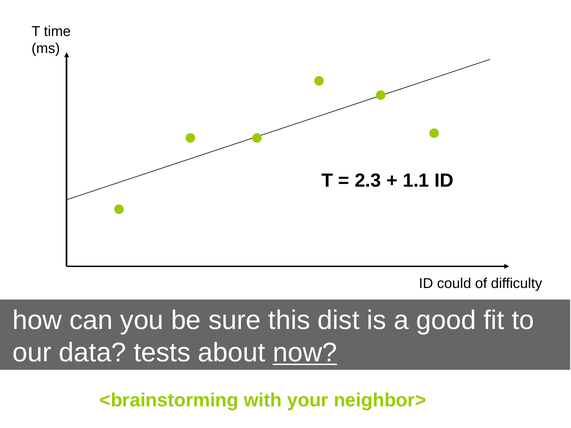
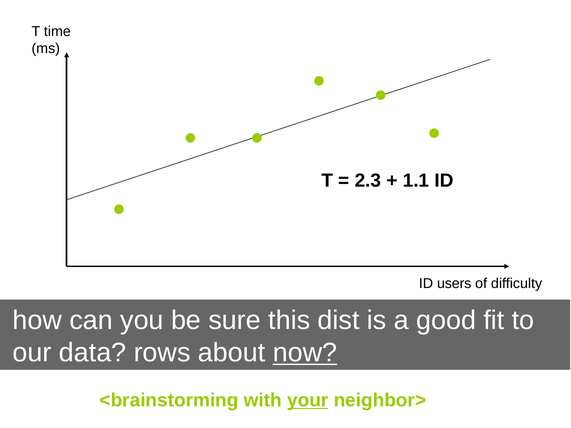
could: could -> users
tests: tests -> rows
your underline: none -> present
